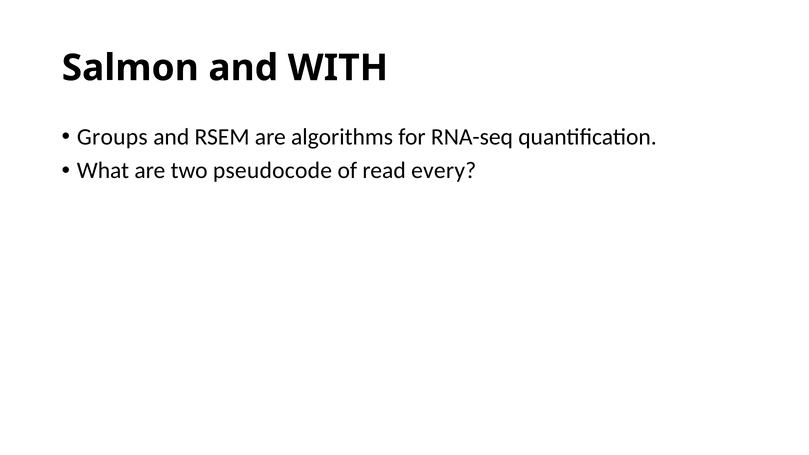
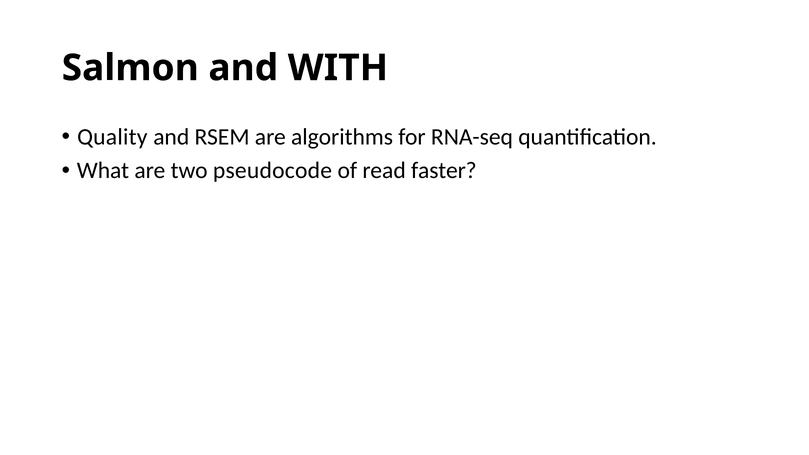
Groups: Groups -> Quality
every: every -> faster
